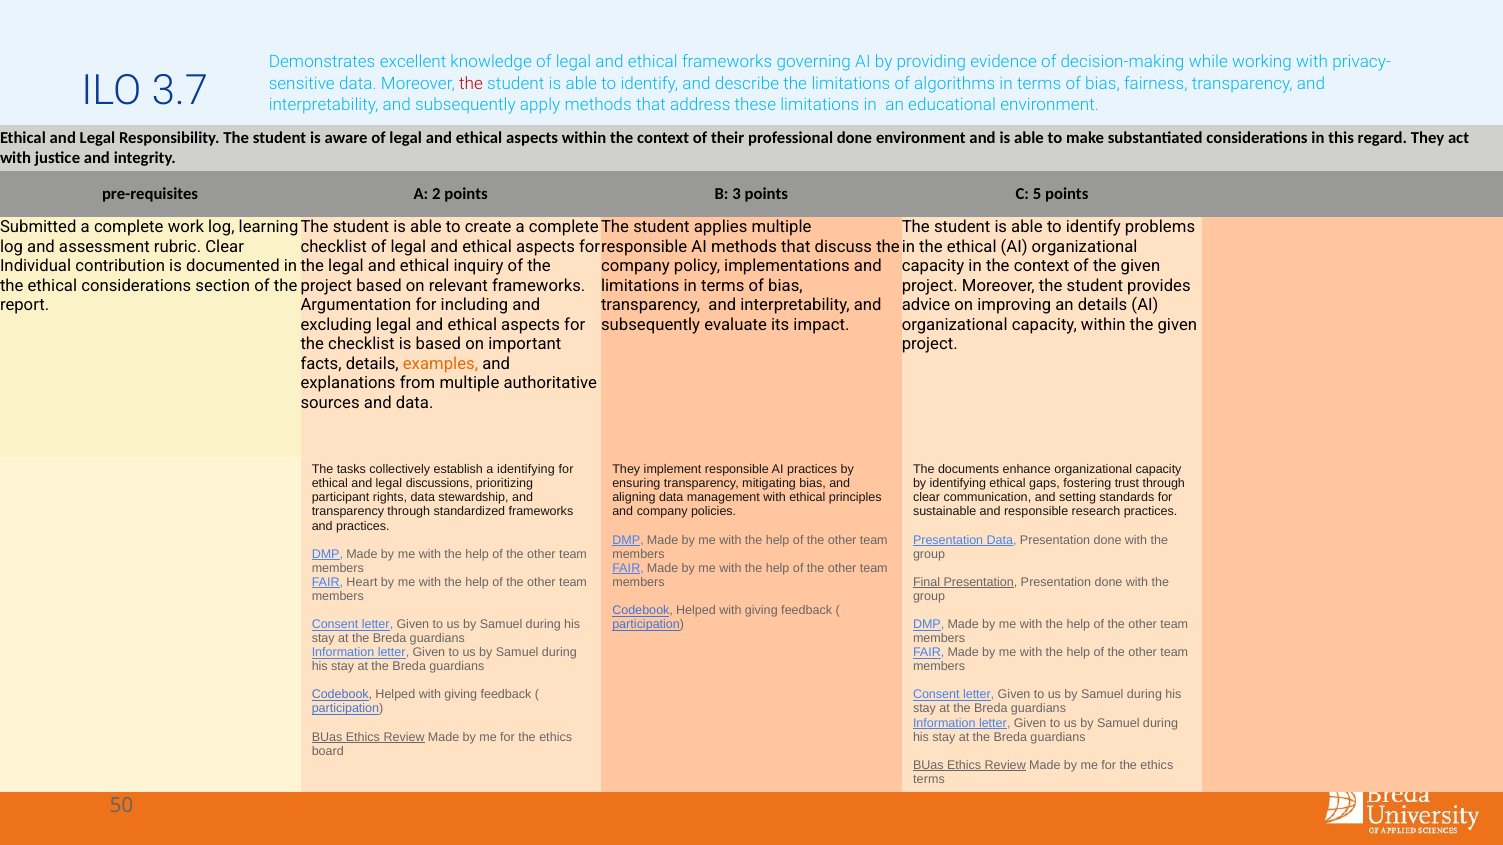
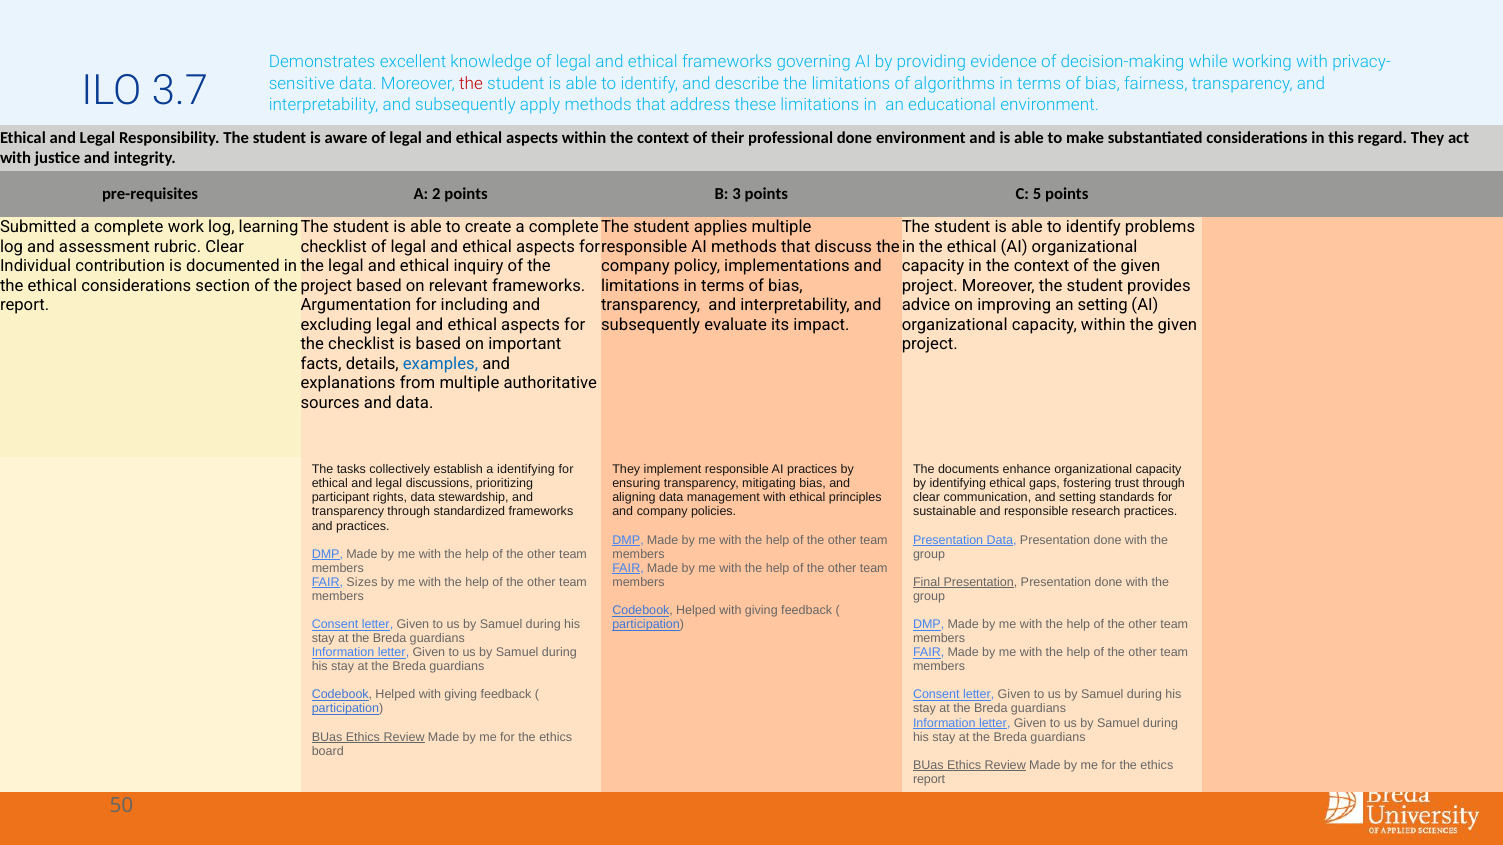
an details: details -> setting
examples colour: orange -> blue
Heart: Heart -> Sizes
terms at (929, 780): terms -> report
